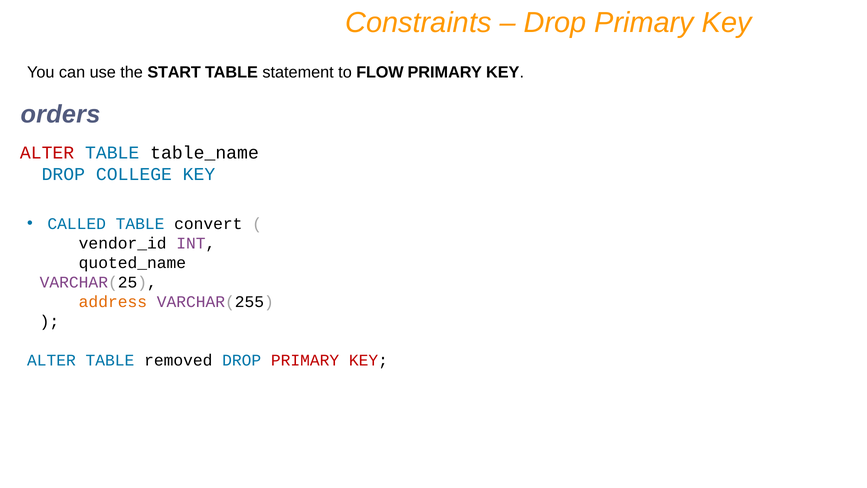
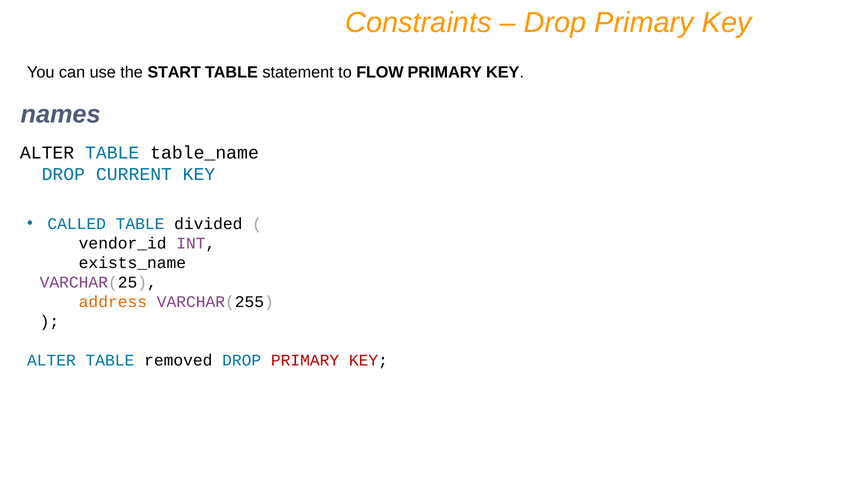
orders: orders -> names
ALTER at (47, 153) colour: red -> black
COLLEGE: COLLEGE -> CURRENT
convert: convert -> divided
quoted_name: quoted_name -> exists_name
